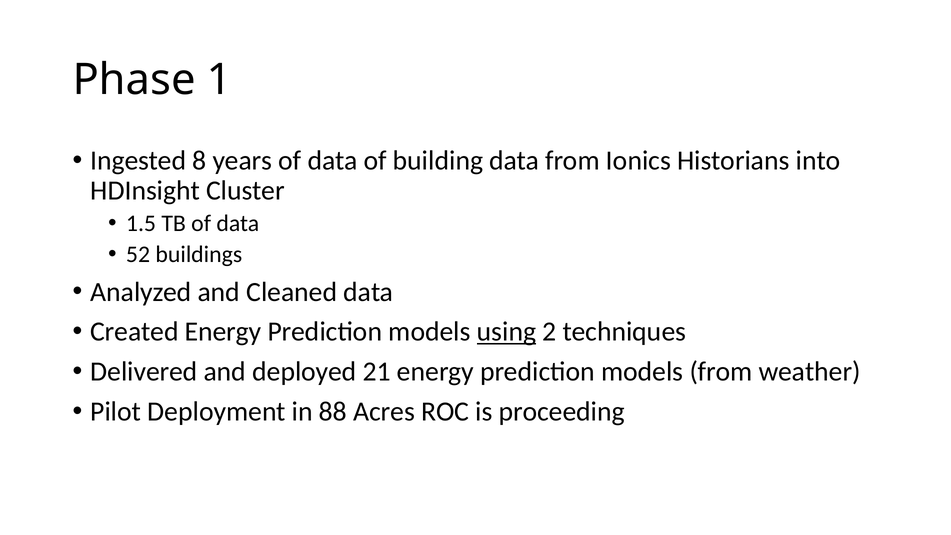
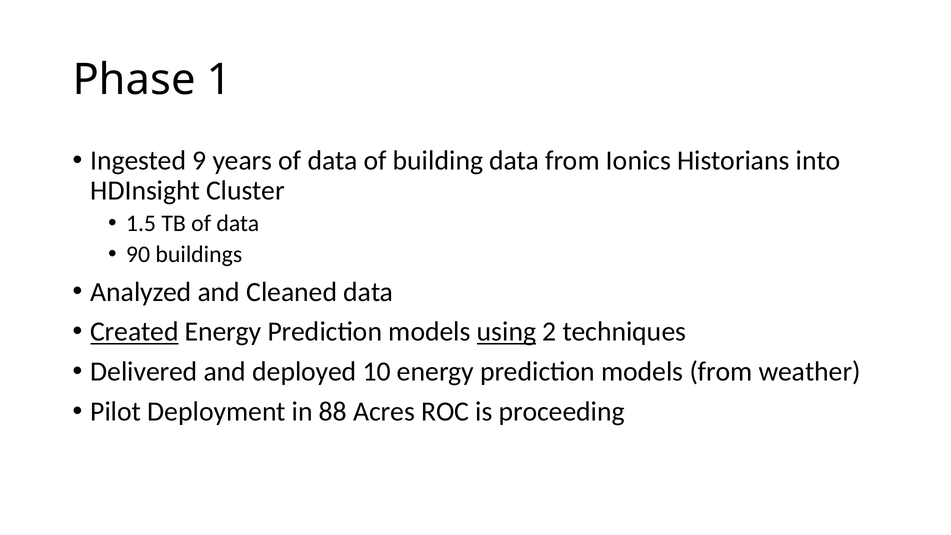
8: 8 -> 9
52: 52 -> 90
Created underline: none -> present
21: 21 -> 10
